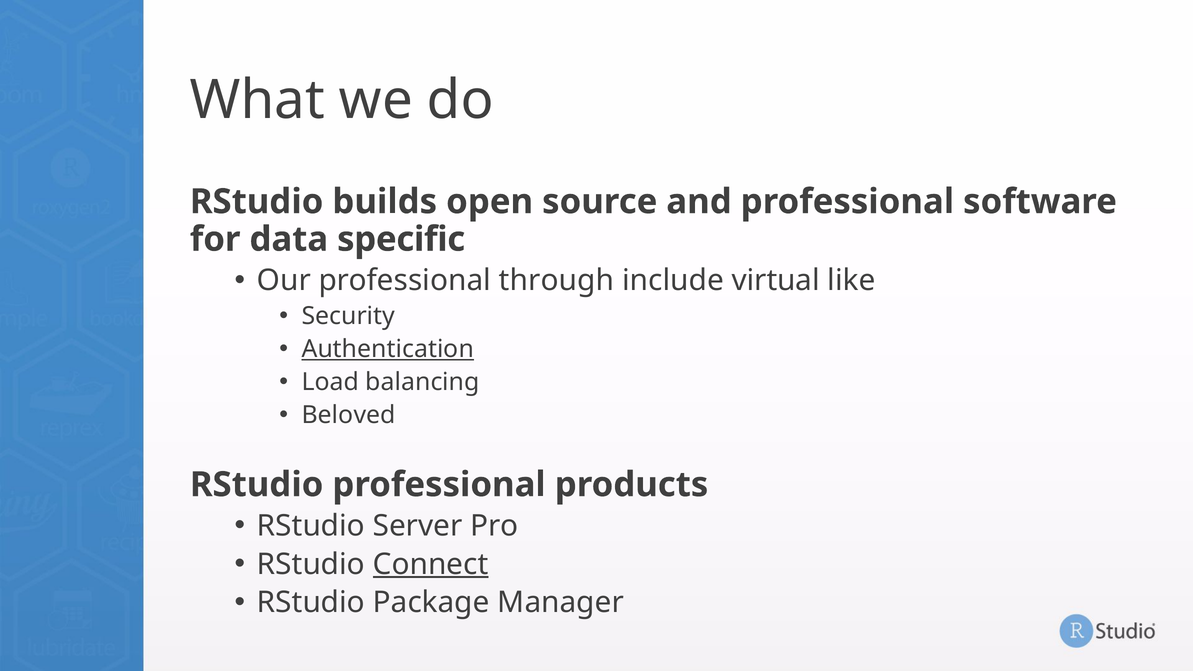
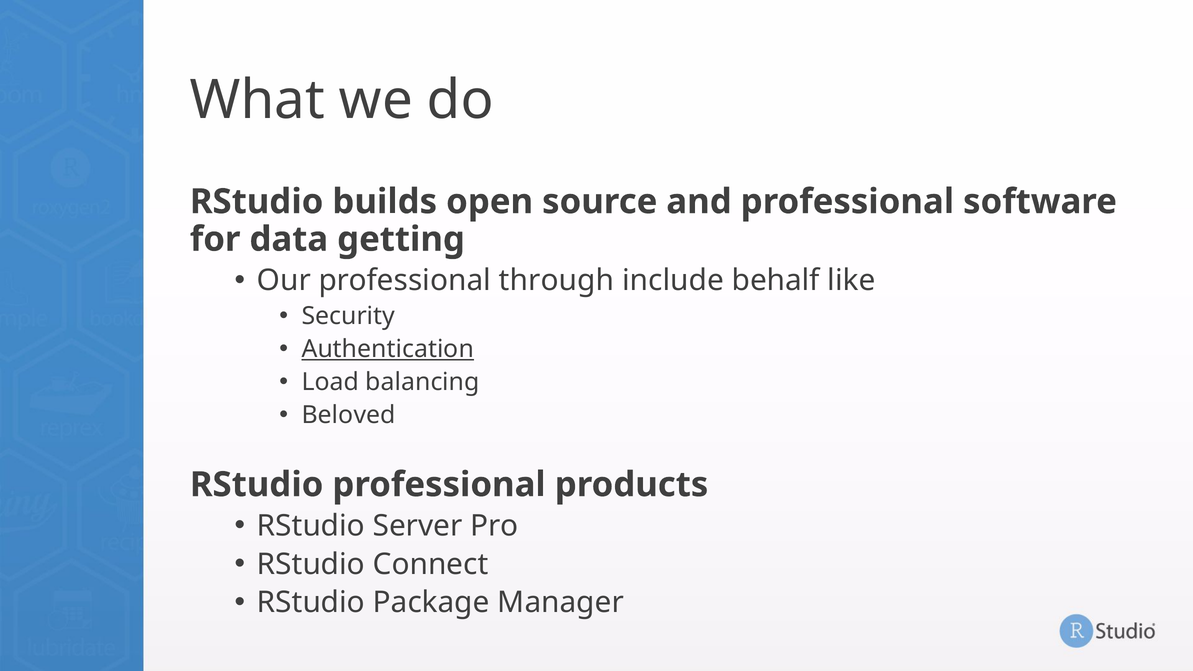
specific: specific -> getting
virtual: virtual -> behalf
Connect underline: present -> none
